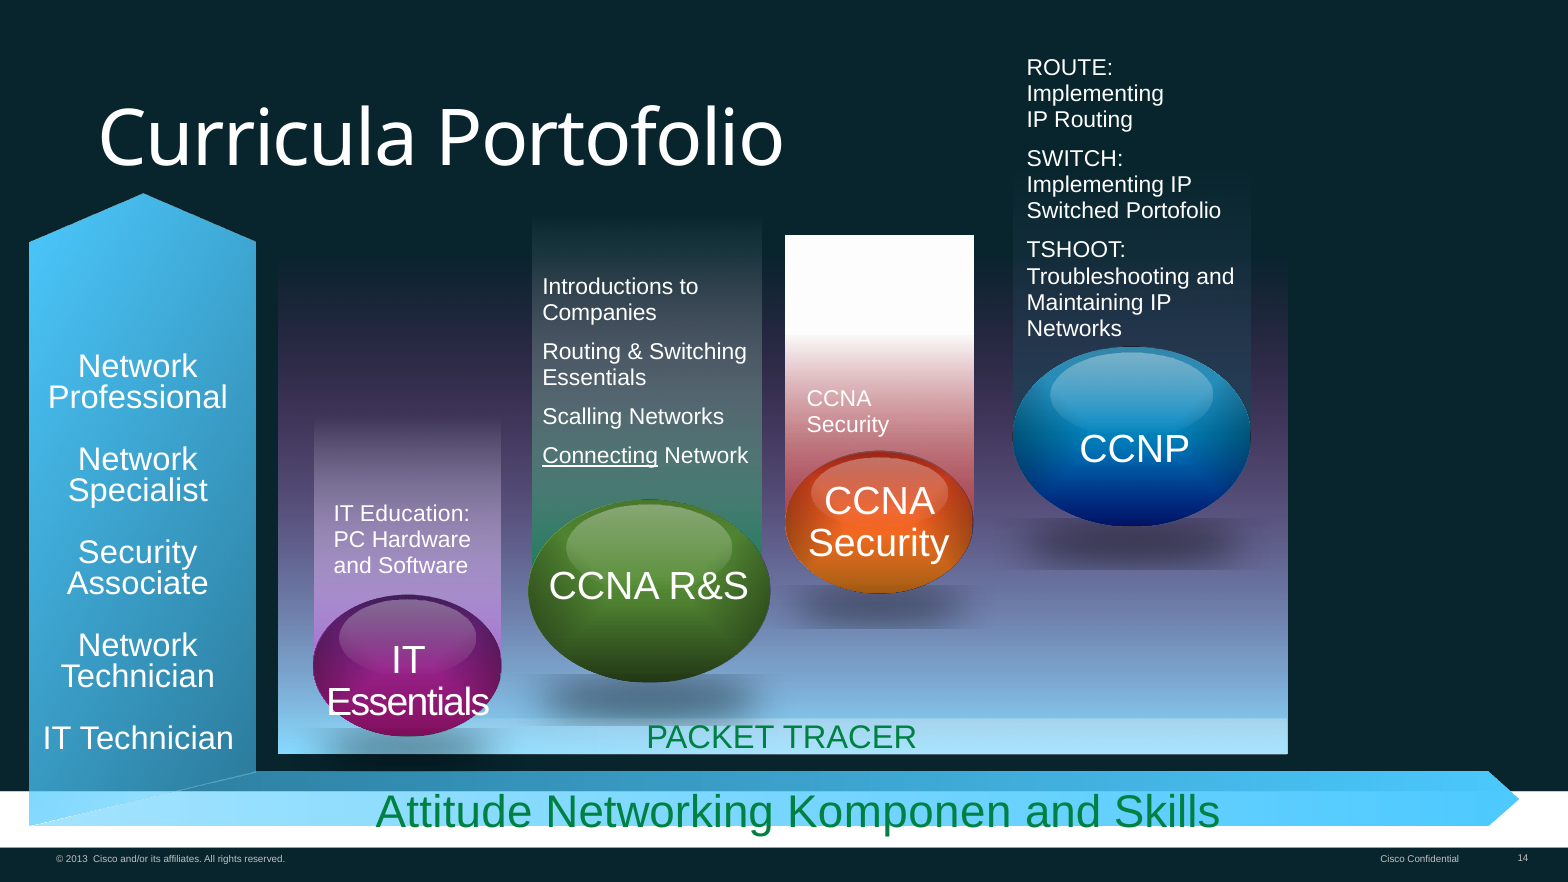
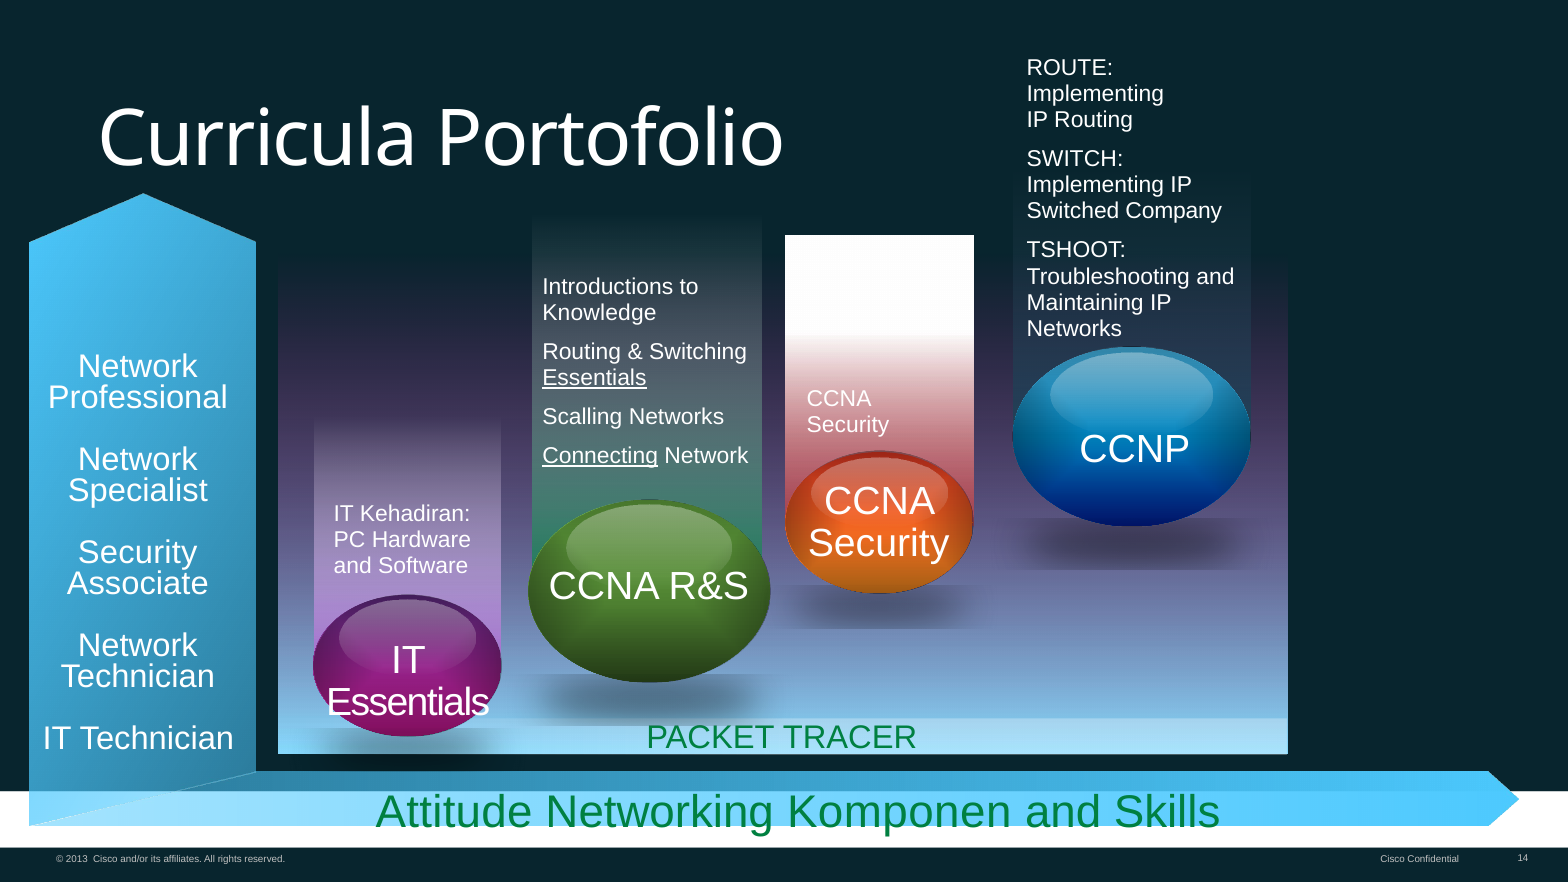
Switched Portofolio: Portofolio -> Company
Companies: Companies -> Knowledge
Essentials at (594, 378) underline: none -> present
Education: Education -> Kehadiran
